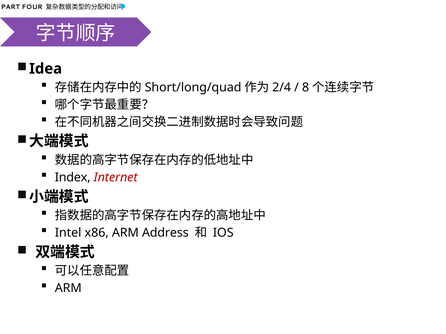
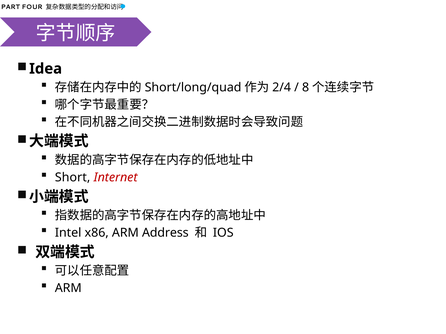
Index: Index -> Short
